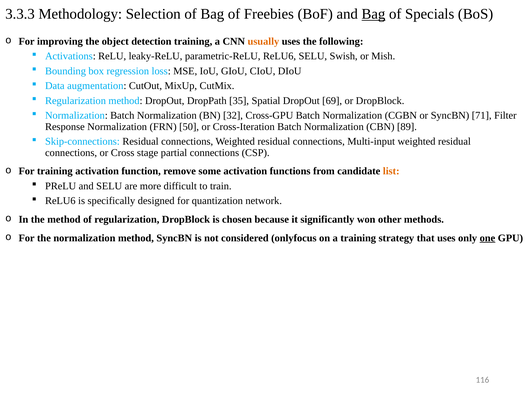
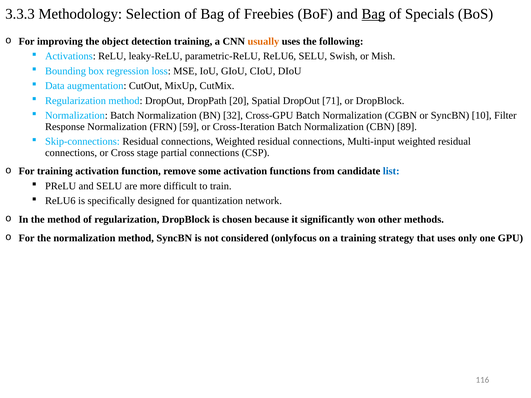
35: 35 -> 20
69: 69 -> 71
71: 71 -> 10
50: 50 -> 59
list colour: orange -> blue
one underline: present -> none
